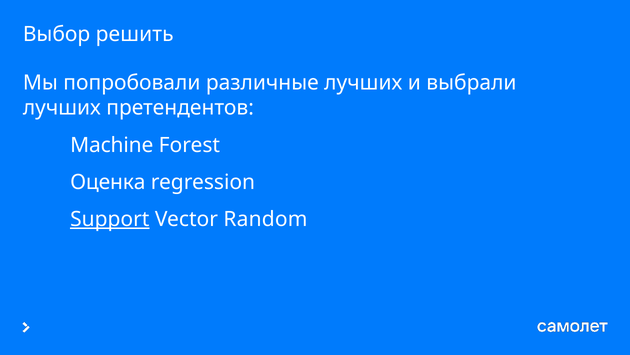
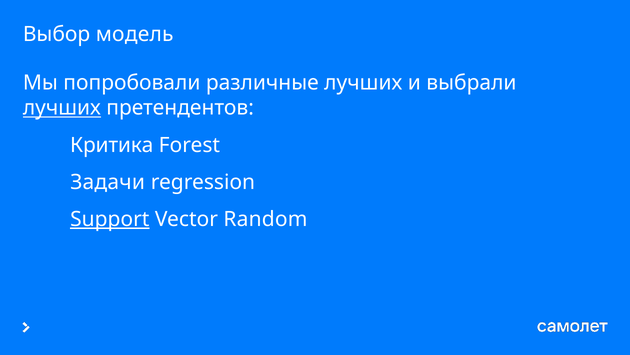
решить: решить -> модель
лучших at (62, 108) underline: none -> present
Machine: Machine -> Критика
Оценка: Оценка -> Задачи
